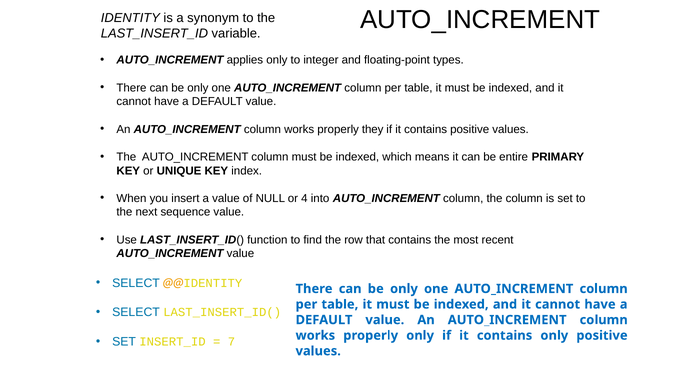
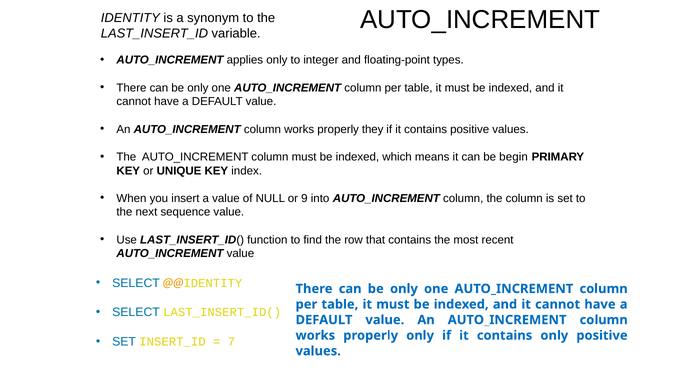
entire: entire -> begin
4: 4 -> 9
